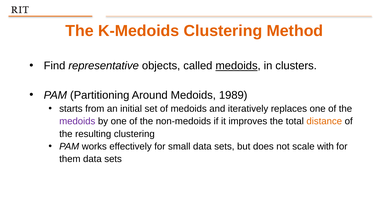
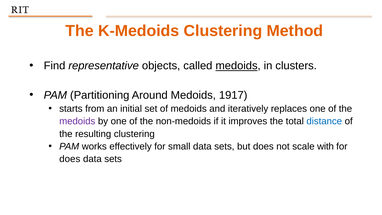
1989: 1989 -> 1917
distance colour: orange -> blue
them at (70, 159): them -> does
